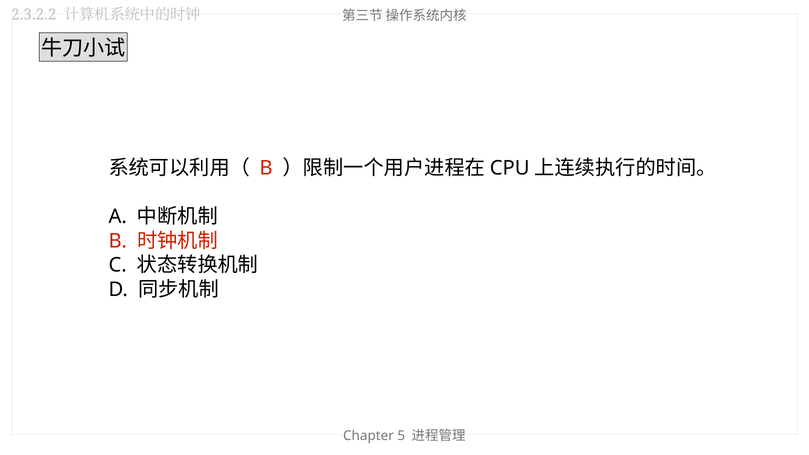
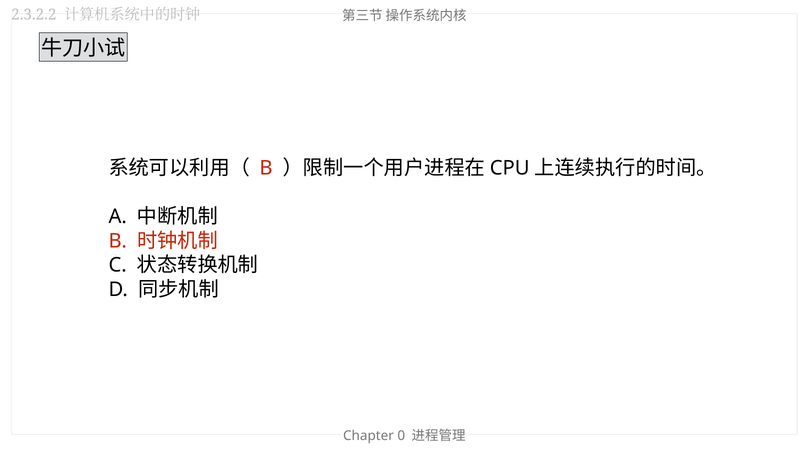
5: 5 -> 0
